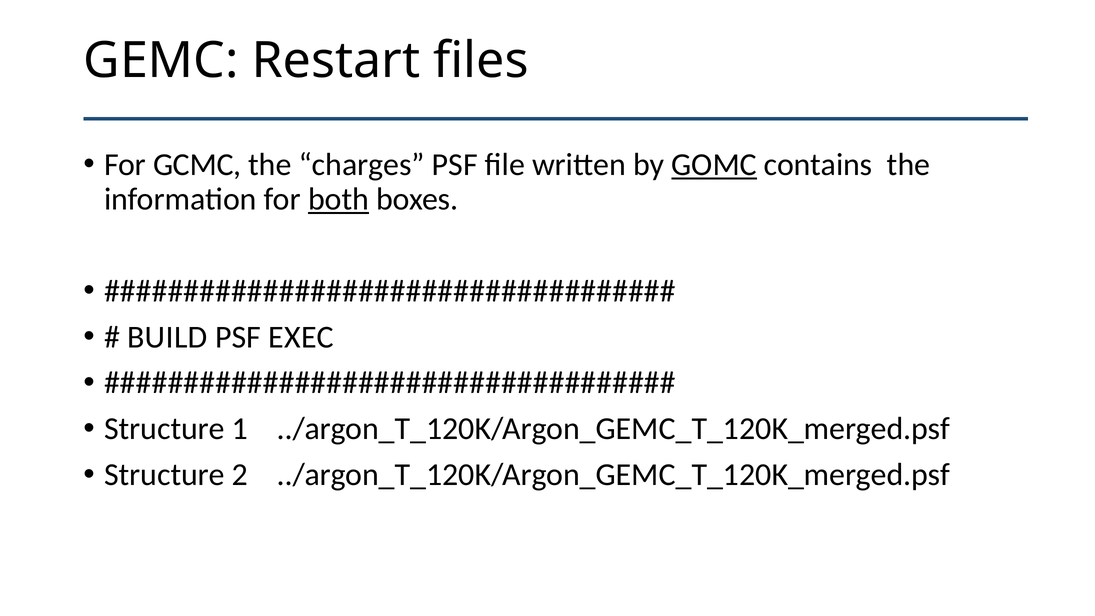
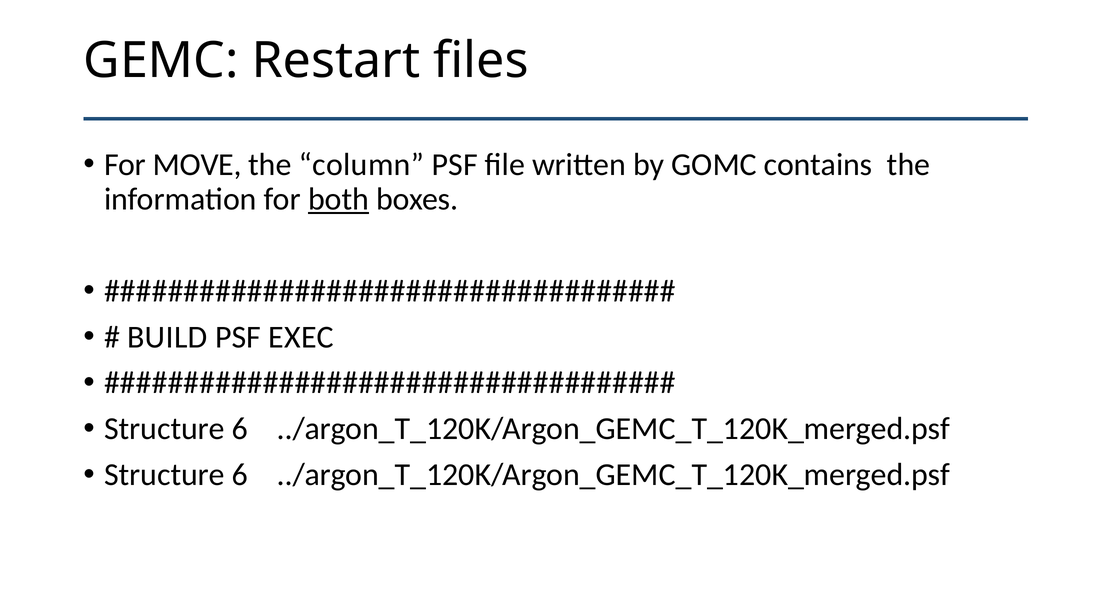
GCMC: GCMC -> MOVE
charges: charges -> column
GOMC underline: present -> none
1 at (240, 429): 1 -> 6
2 at (240, 475): 2 -> 6
